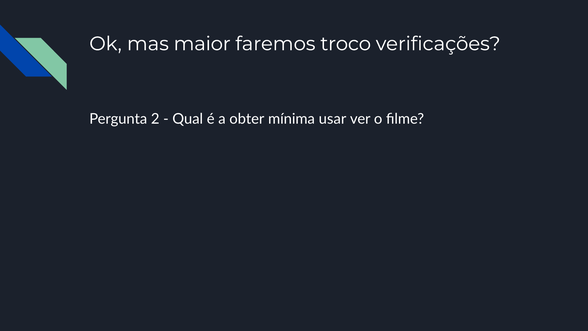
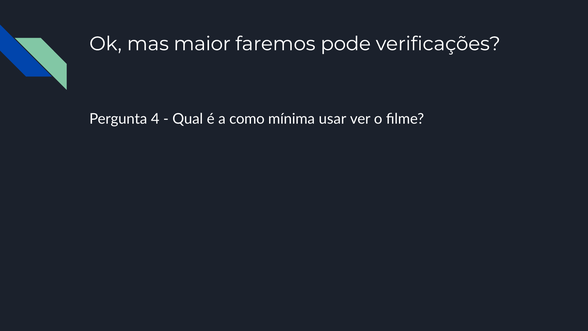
troco: troco -> pode
2: 2 -> 4
obter: obter -> como
